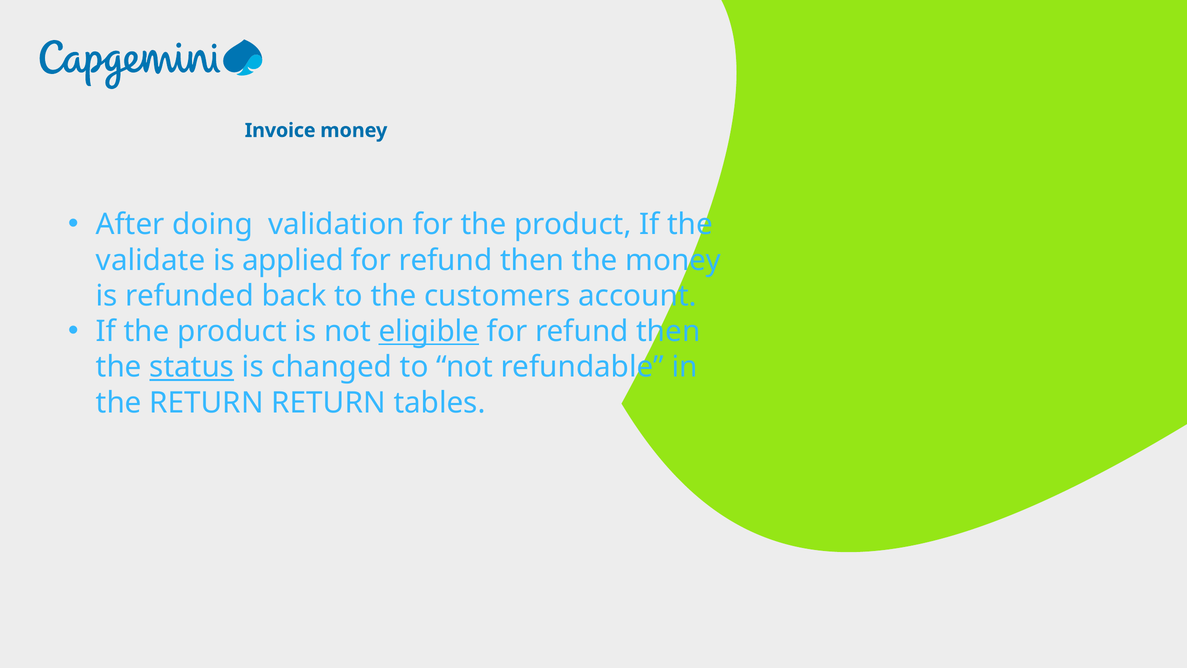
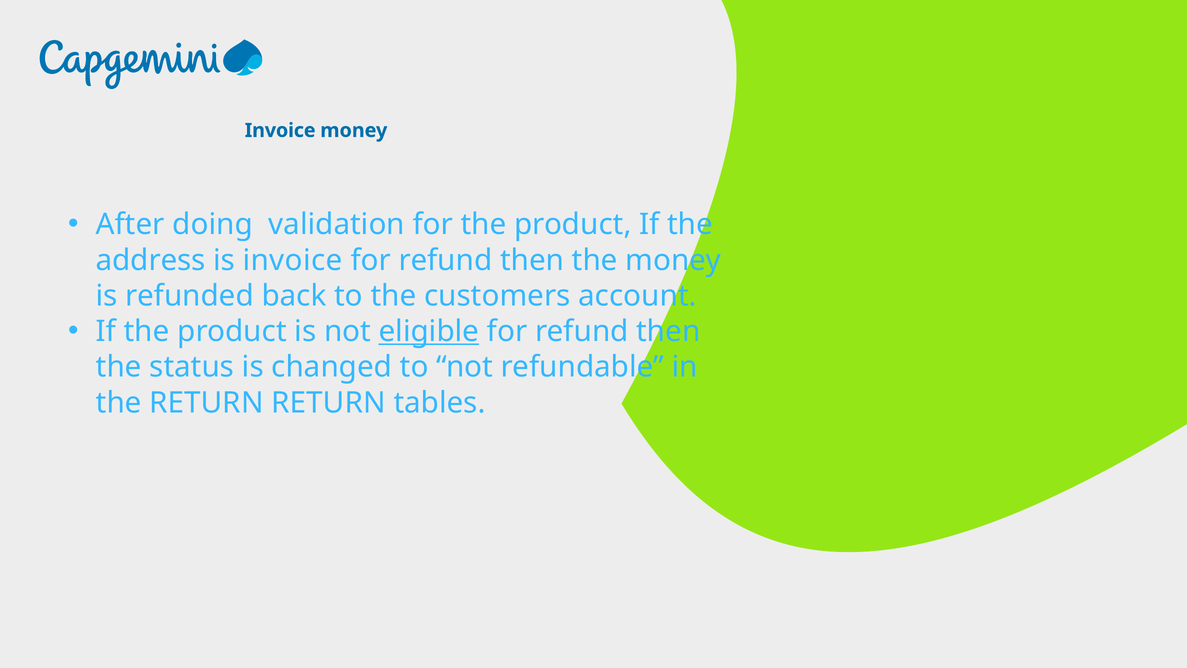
validate: validate -> address
is applied: applied -> invoice
status underline: present -> none
